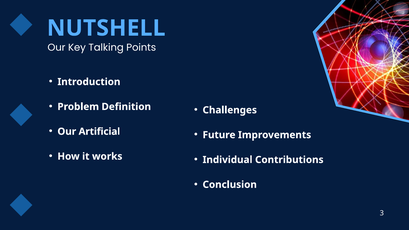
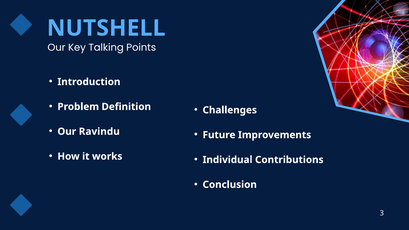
Artificial: Artificial -> Ravindu
